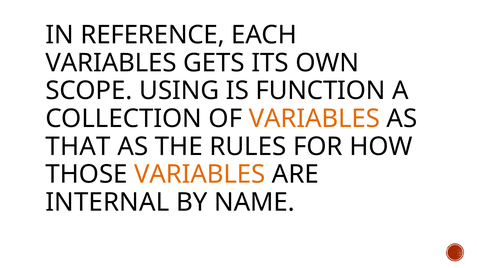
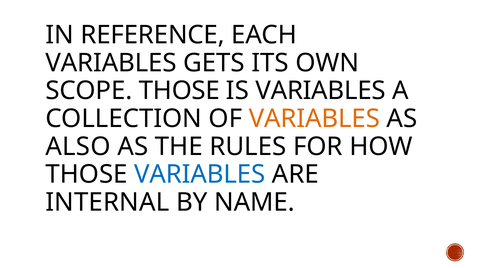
SCOPE USING: USING -> THOSE
IS FUNCTION: FUNCTION -> VARIABLES
THAT: THAT -> ALSO
VARIABLES at (200, 175) colour: orange -> blue
